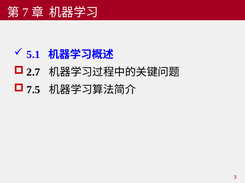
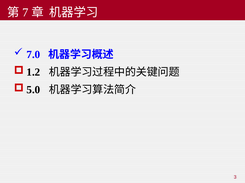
5.1: 5.1 -> 7.0
2.7: 2.7 -> 1.2
7.5: 7.5 -> 5.0
